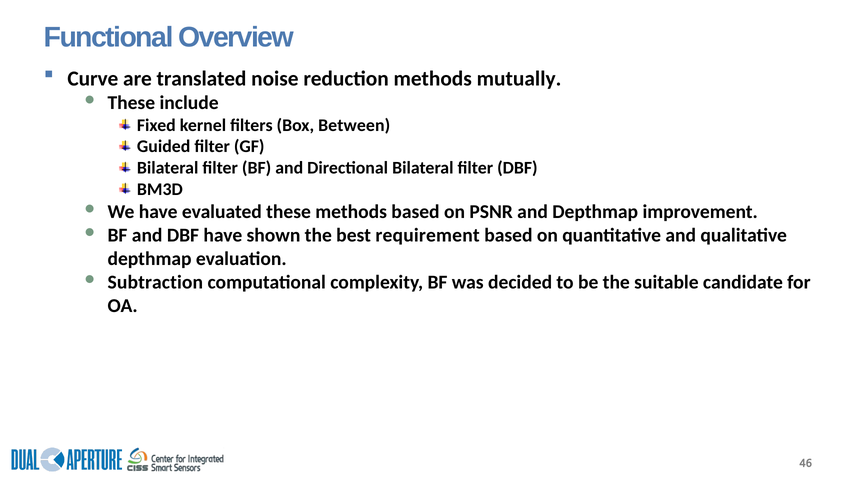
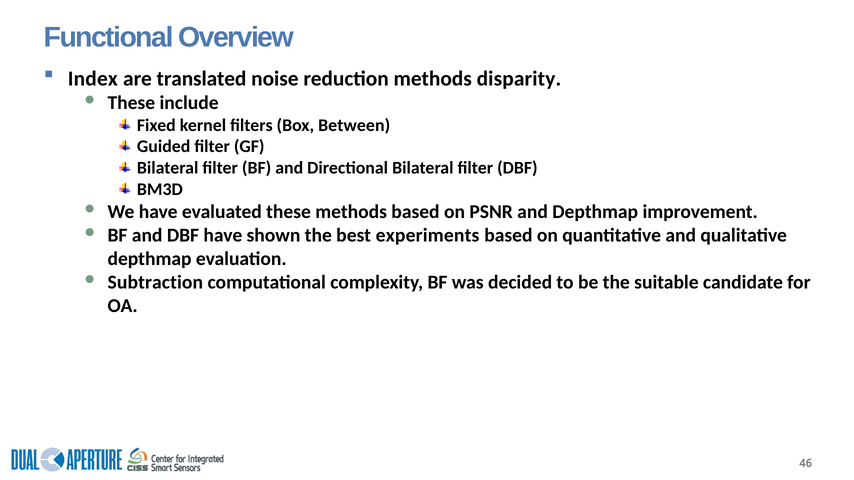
Curve: Curve -> Index
mutually: mutually -> disparity
requirement: requirement -> experiments
